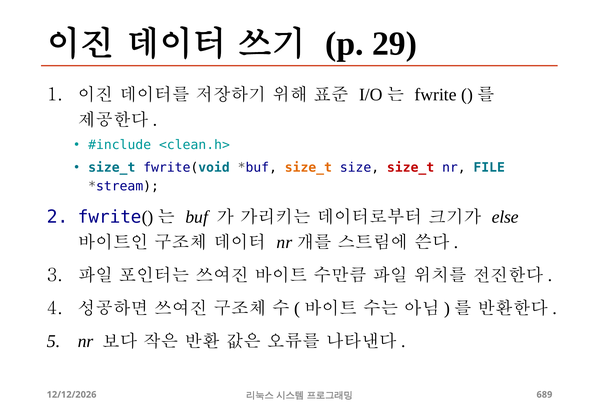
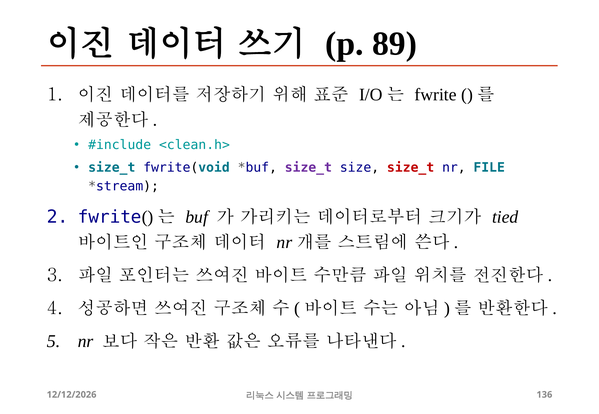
29: 29 -> 89
size_t at (308, 168) colour: orange -> purple
else: else -> tied
689: 689 -> 136
